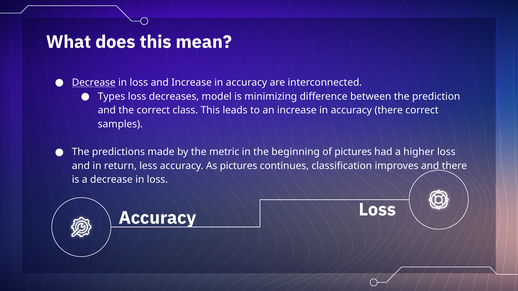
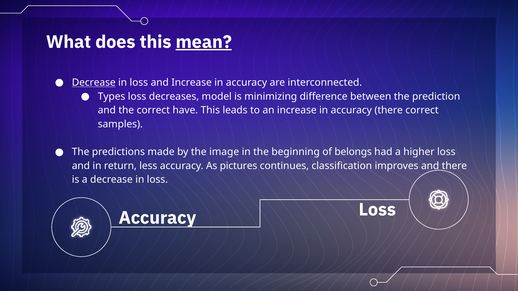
mean underline: none -> present
class: class -> have
metric: metric -> image
of pictures: pictures -> belongs
